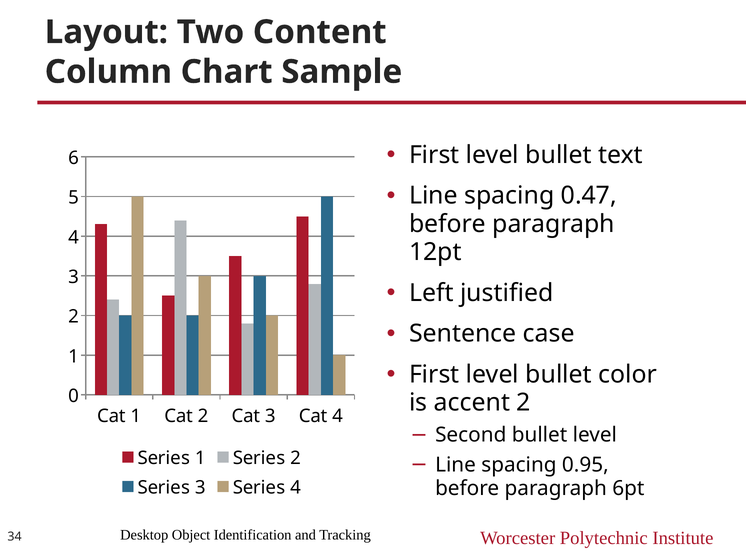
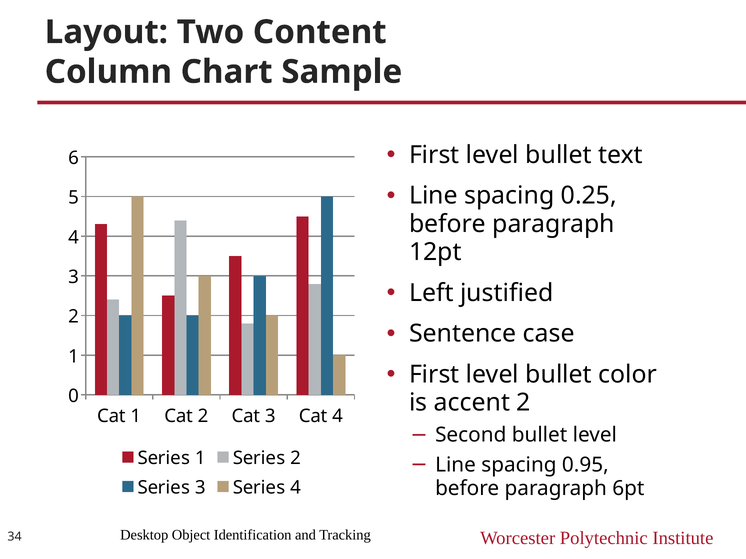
0.47: 0.47 -> 0.25
